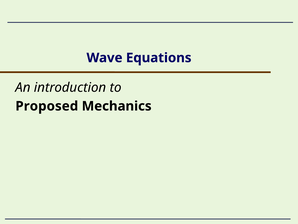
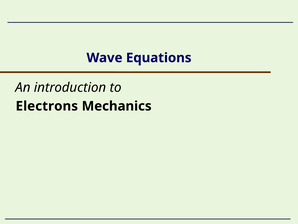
Proposed: Proposed -> Electrons
